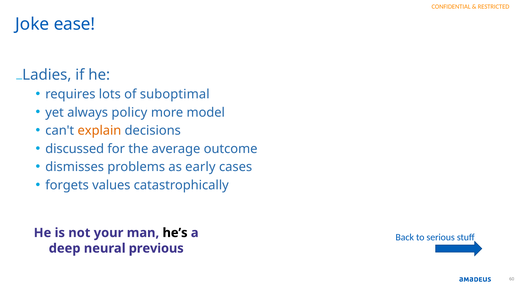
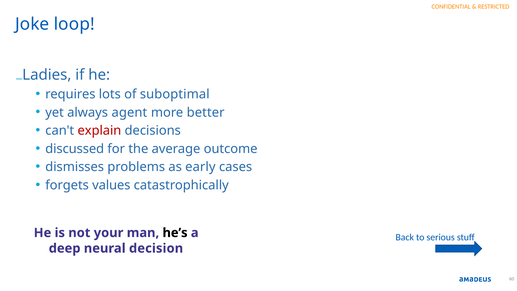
ease: ease -> loop
policy: policy -> agent
model: model -> better
explain colour: orange -> red
previous: previous -> decision
